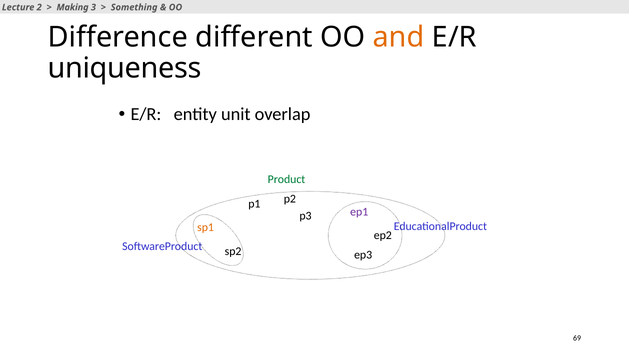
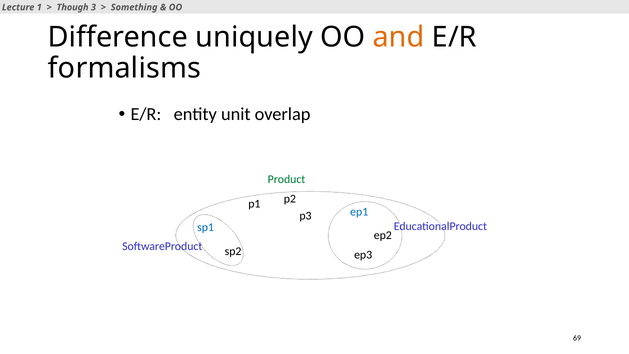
2: 2 -> 1
Making: Making -> Though
different: different -> uniquely
uniqueness: uniqueness -> formalisms
ep1 colour: purple -> blue
sp1 colour: orange -> blue
